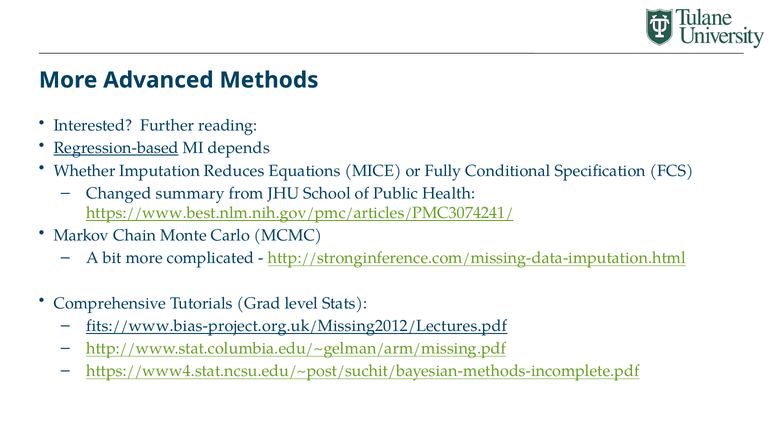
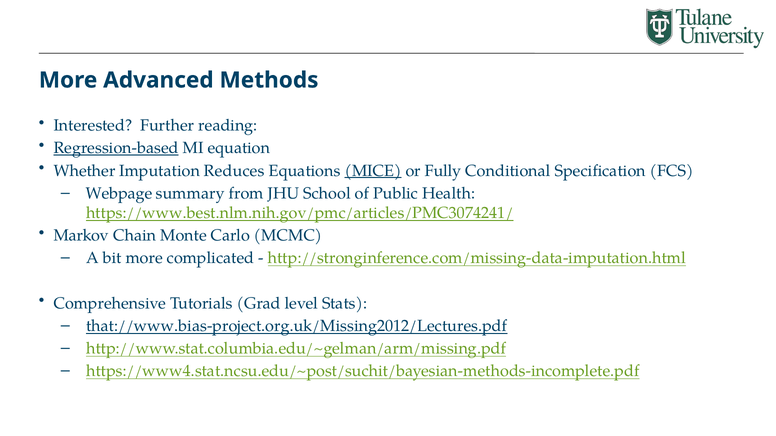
depends: depends -> equation
MICE underline: none -> present
Changed: Changed -> Webpage
fits://www.bias-project.org.uk/Missing2012/Lectures.pdf: fits://www.bias-project.org.uk/Missing2012/Lectures.pdf -> that://www.bias-project.org.uk/Missing2012/Lectures.pdf
